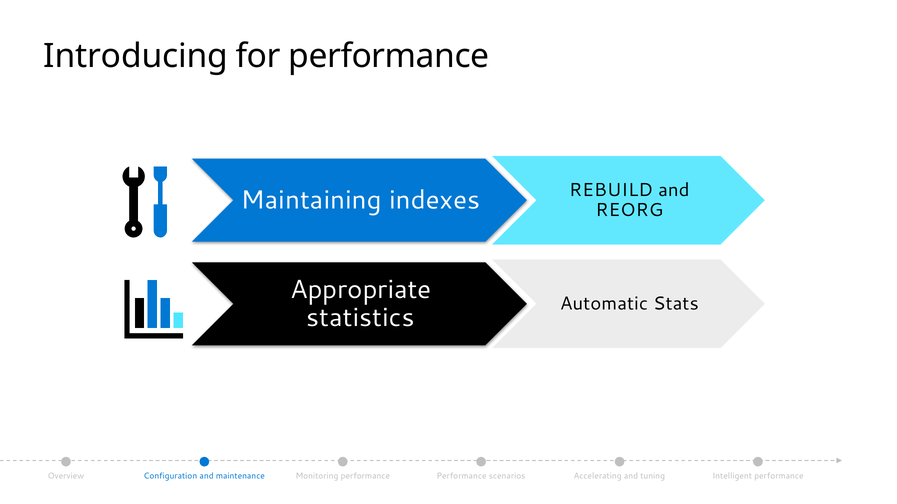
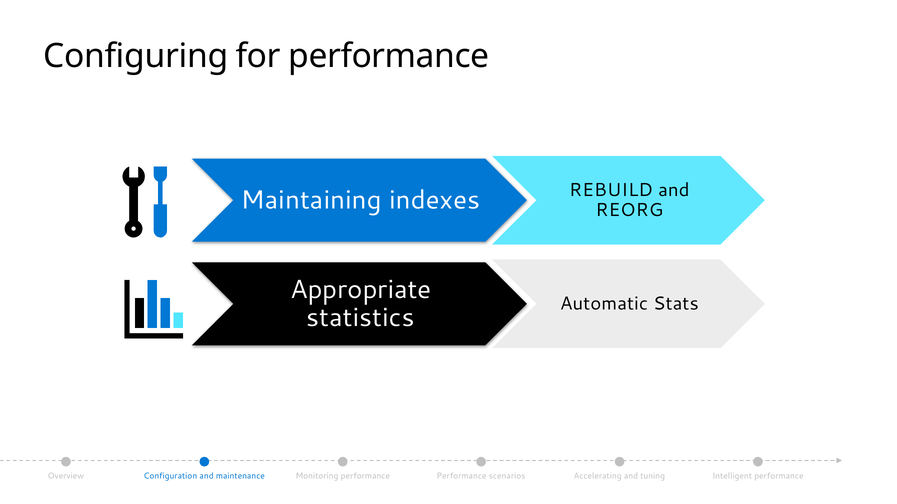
Introducing: Introducing -> Configuring
